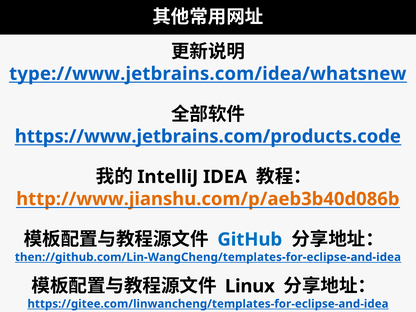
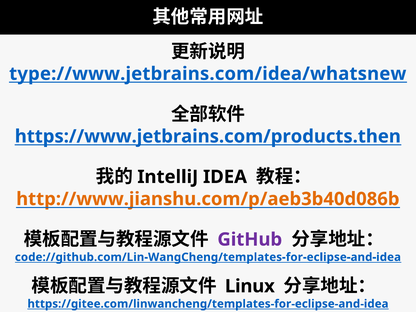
https://www.jetbrains.com/products.code: https://www.jetbrains.com/products.code -> https://www.jetbrains.com/products.then
GitHub colour: blue -> purple
then://github.com/Lin-WangCheng/templates-for-eclipse-and-idea: then://github.com/Lin-WangCheng/templates-for-eclipse-and-idea -> code://github.com/Lin-WangCheng/templates-for-eclipse-and-idea
